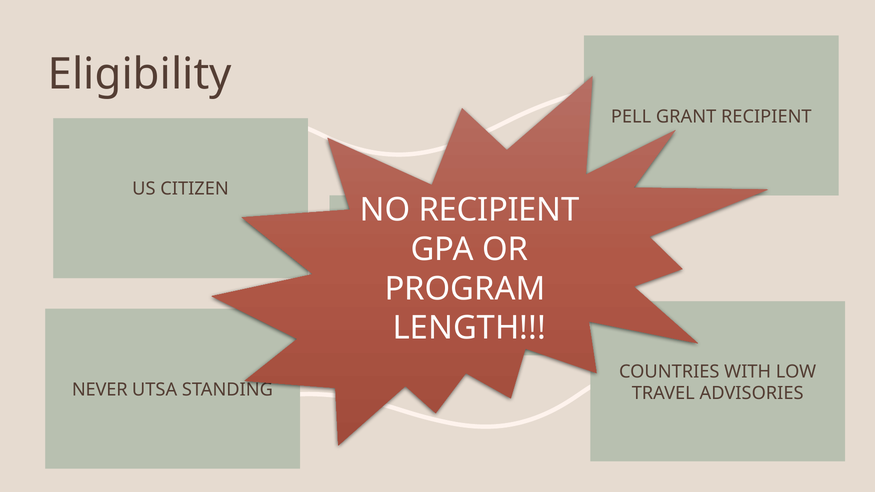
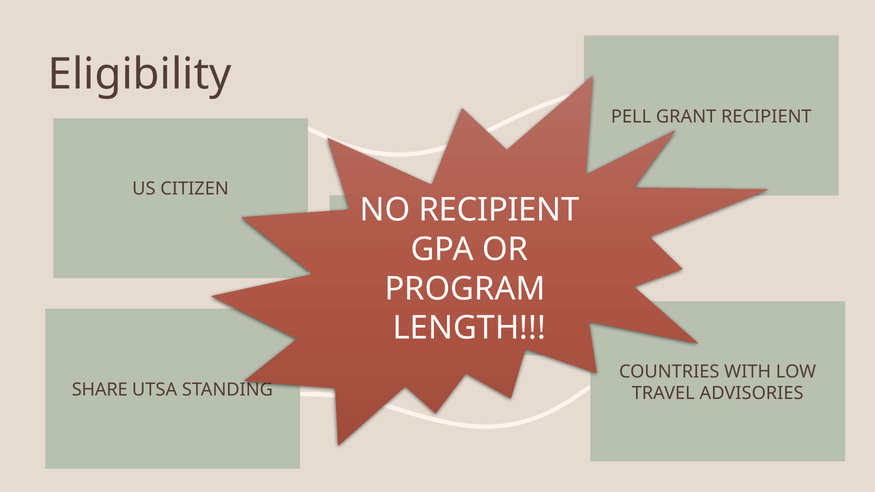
NEVER: NEVER -> SHARE
